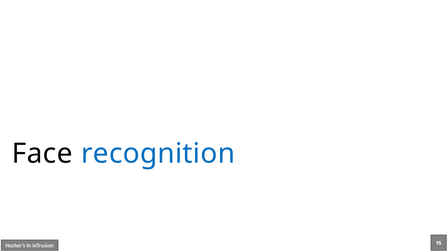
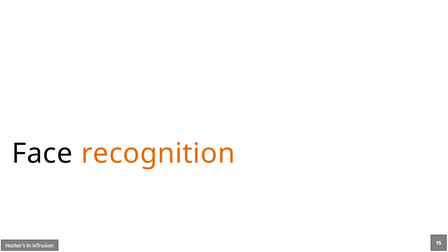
recognition colour: blue -> orange
